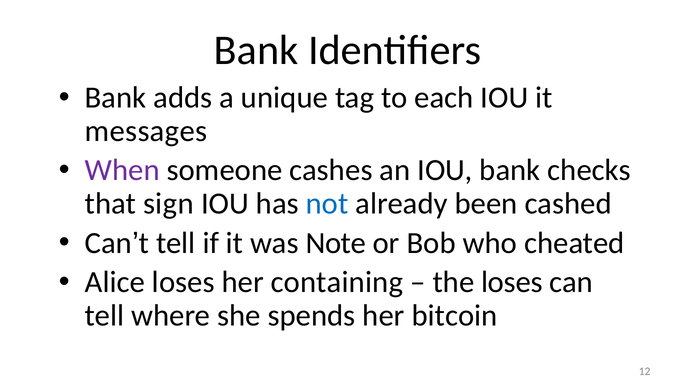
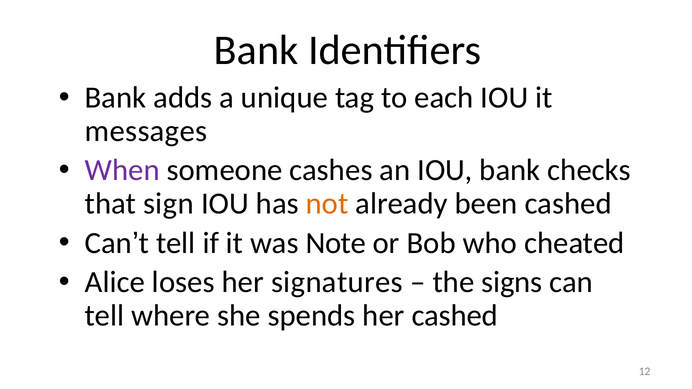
not colour: blue -> orange
containing: containing -> signatures
the loses: loses -> signs
her bitcoin: bitcoin -> cashed
